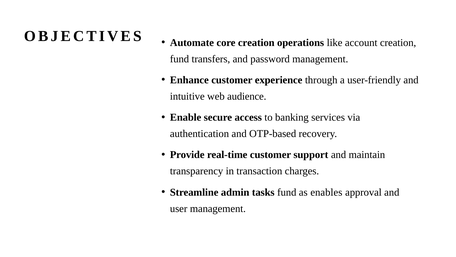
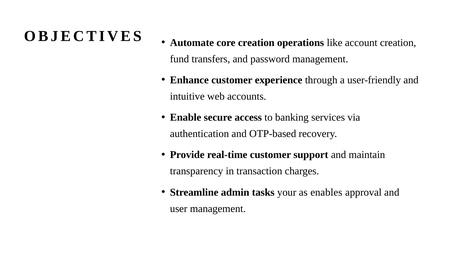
audience: audience -> accounts
tasks fund: fund -> your
